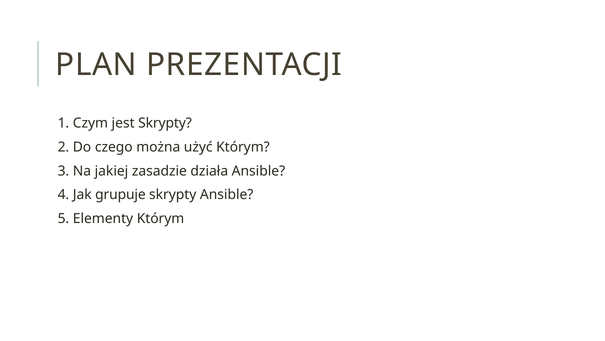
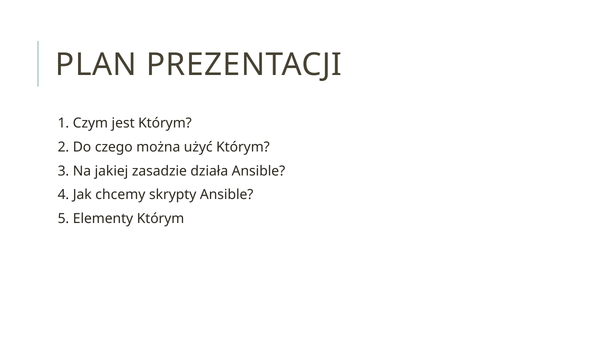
jest Skrypty: Skrypty -> Którym
grupuje: grupuje -> chcemy
